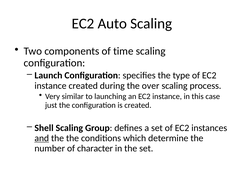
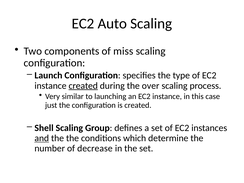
time: time -> miss
created at (83, 86) underline: none -> present
character: character -> decrease
